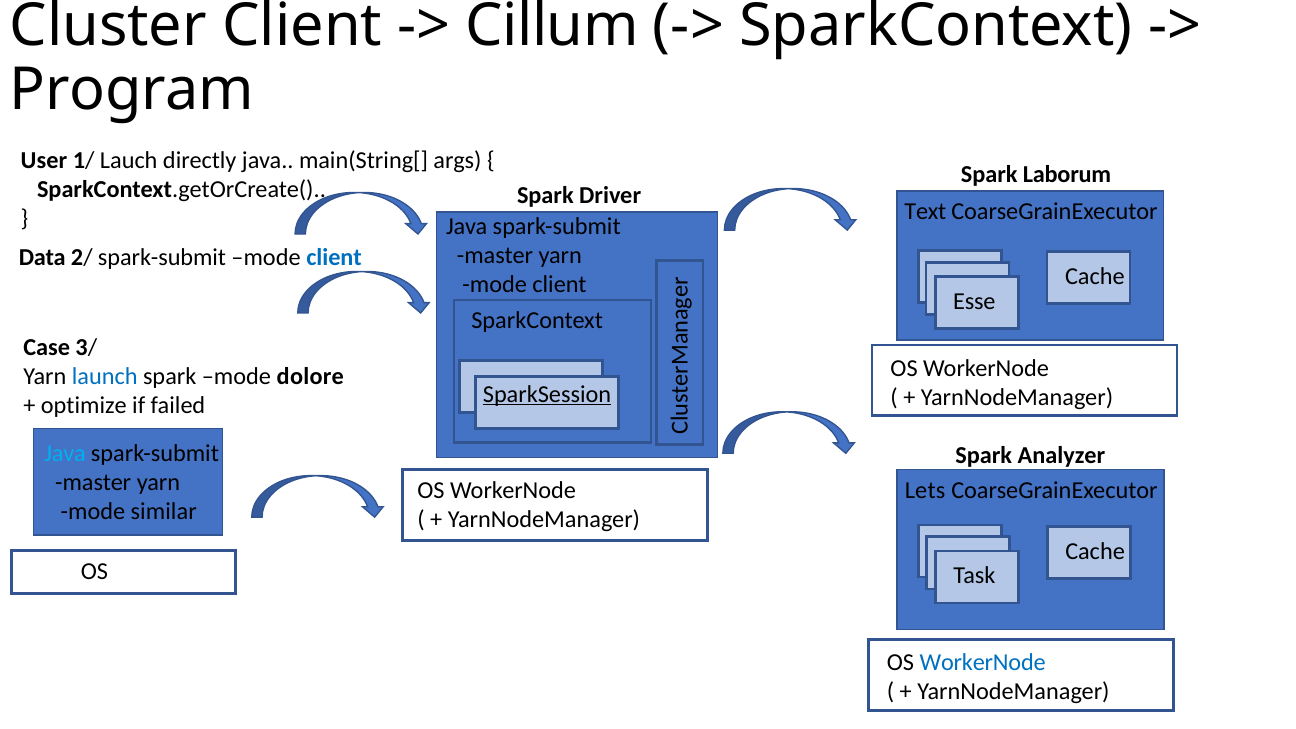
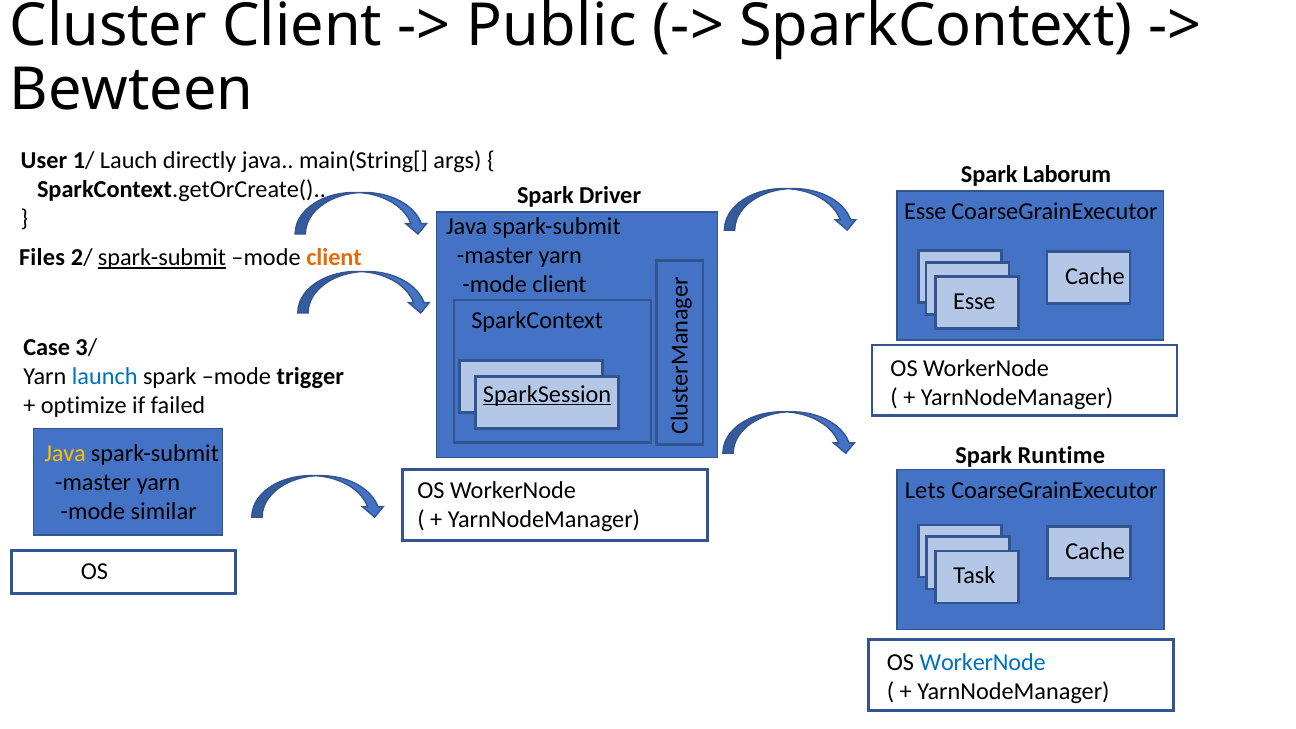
Cillum: Cillum -> Public
Program: Program -> Bewteen
Text at (925, 212): Text -> Esse
Data: Data -> Files
spark-submit at (162, 258) underline: none -> present
client at (334, 258) colour: blue -> orange
dolore: dolore -> trigger
Java at (65, 454) colour: light blue -> yellow
Analyzer: Analyzer -> Runtime
